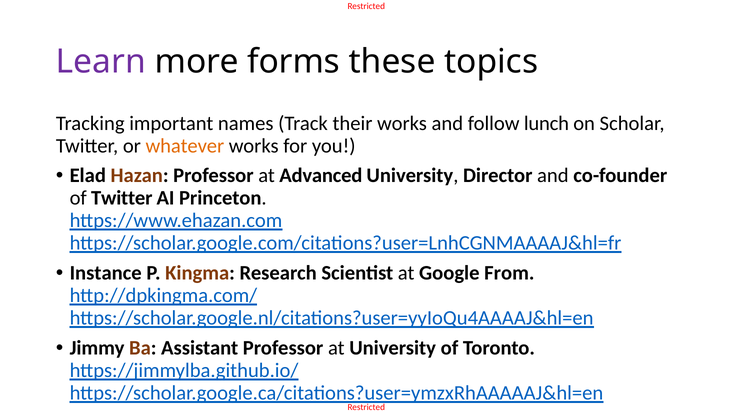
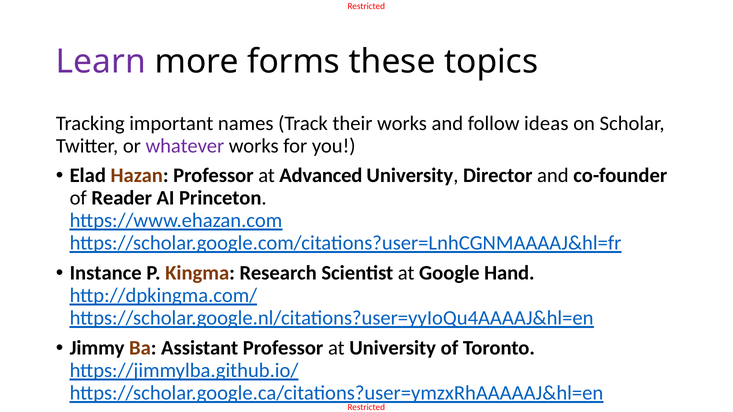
lunch: lunch -> ideas
whatever colour: orange -> purple
of Twitter: Twitter -> Reader
From: From -> Hand
